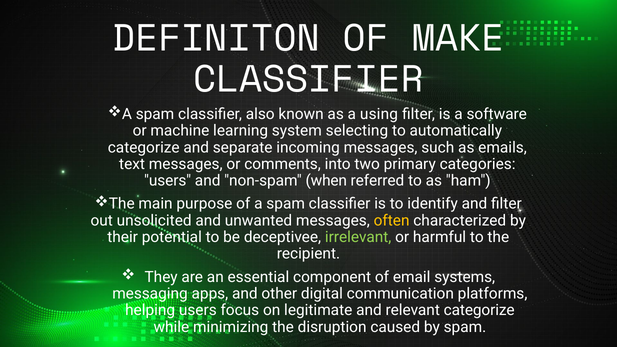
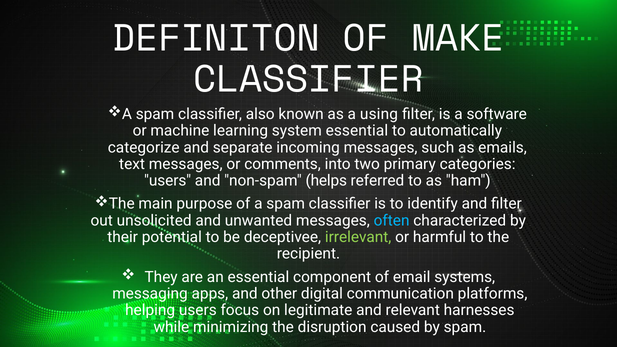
system selecting: selecting -> essential
when: when -> helps
often colour: yellow -> light blue
relevant categorize: categorize -> harnesses
